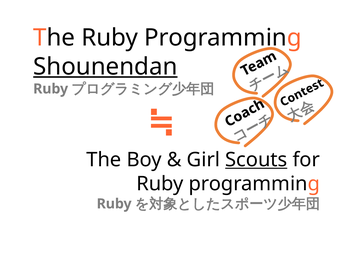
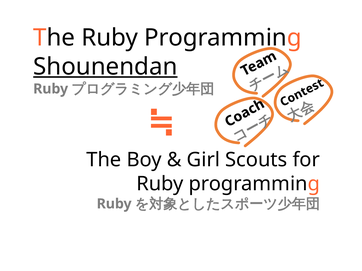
Scouts underline: present -> none
